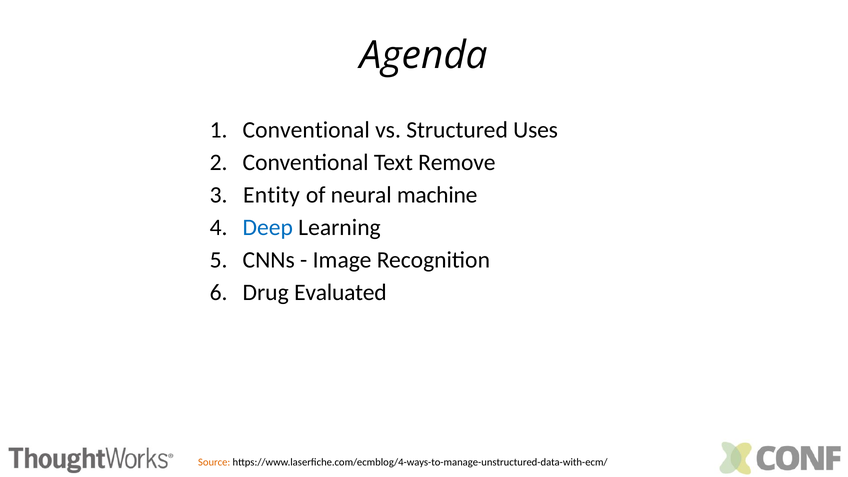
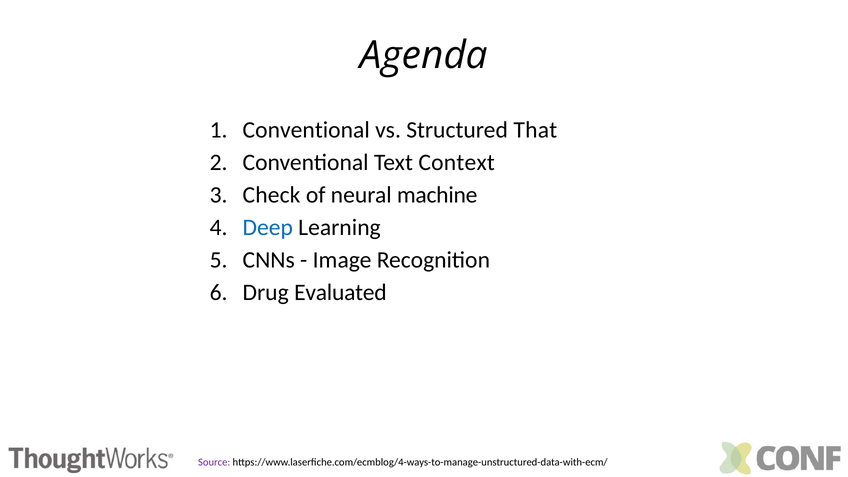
Uses: Uses -> That
Remove: Remove -> Context
Entity: Entity -> Check
Source colour: orange -> purple
